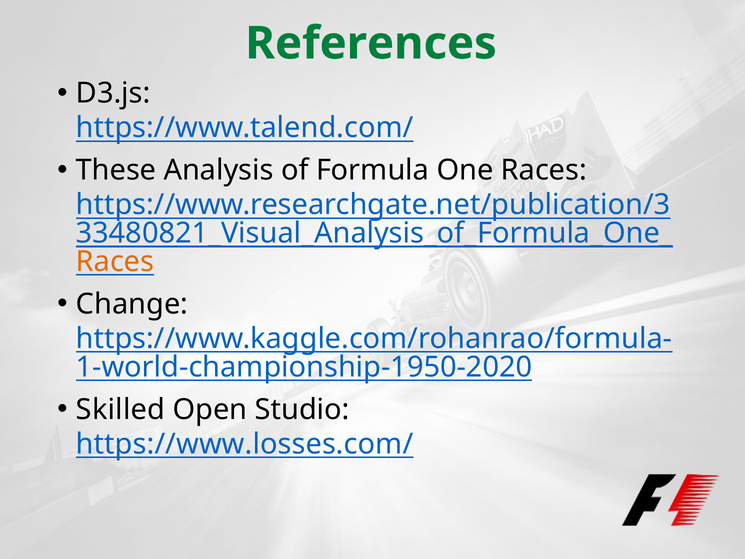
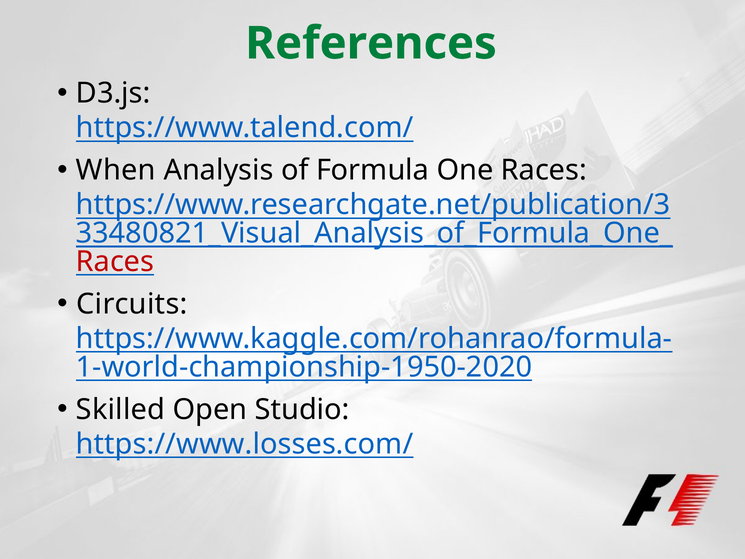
These: These -> When
Races at (115, 261) colour: orange -> red
Change: Change -> Circuits
